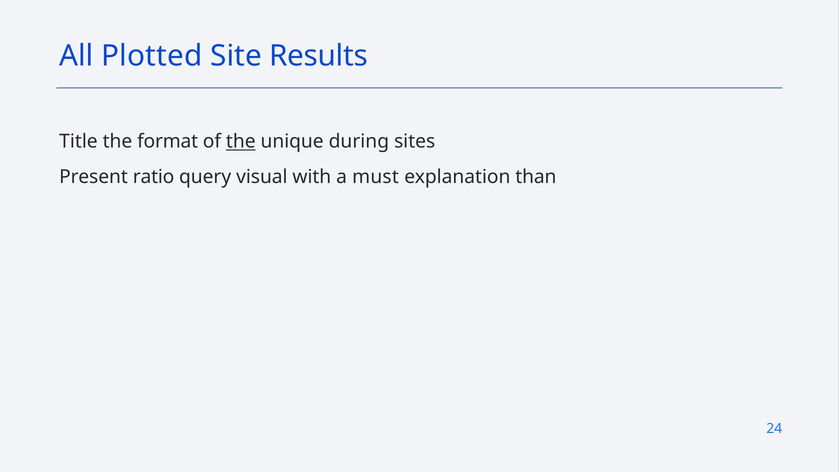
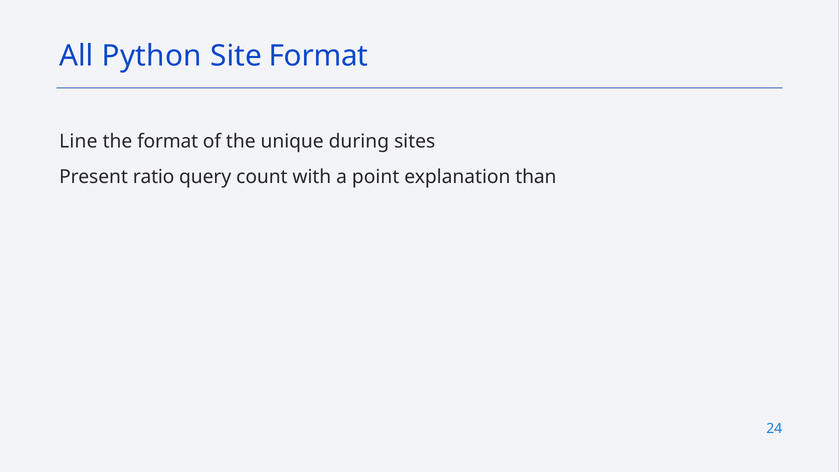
Plotted: Plotted -> Python
Site Results: Results -> Format
Title: Title -> Line
the at (241, 142) underline: present -> none
visual: visual -> count
must: must -> point
